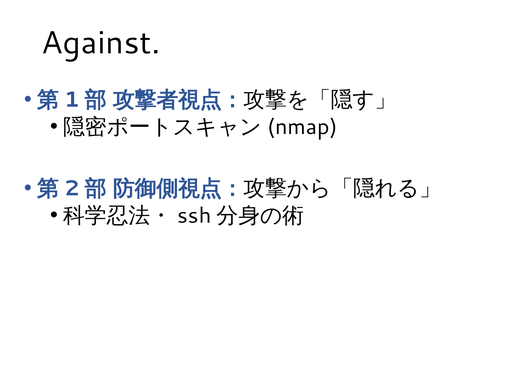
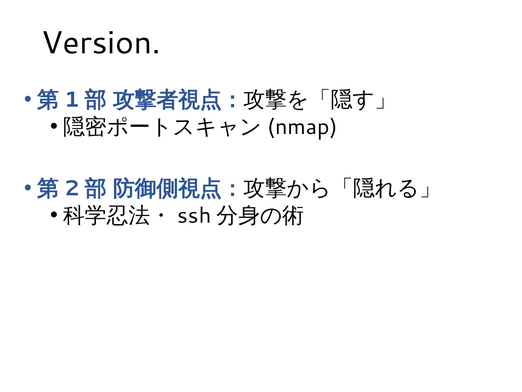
Against: Against -> Version
